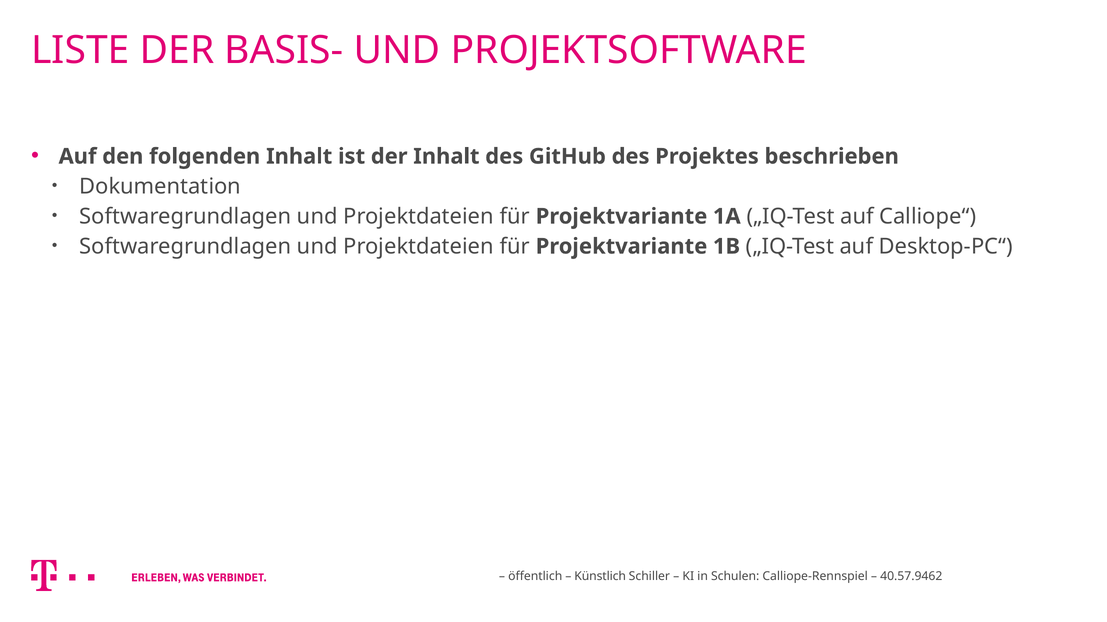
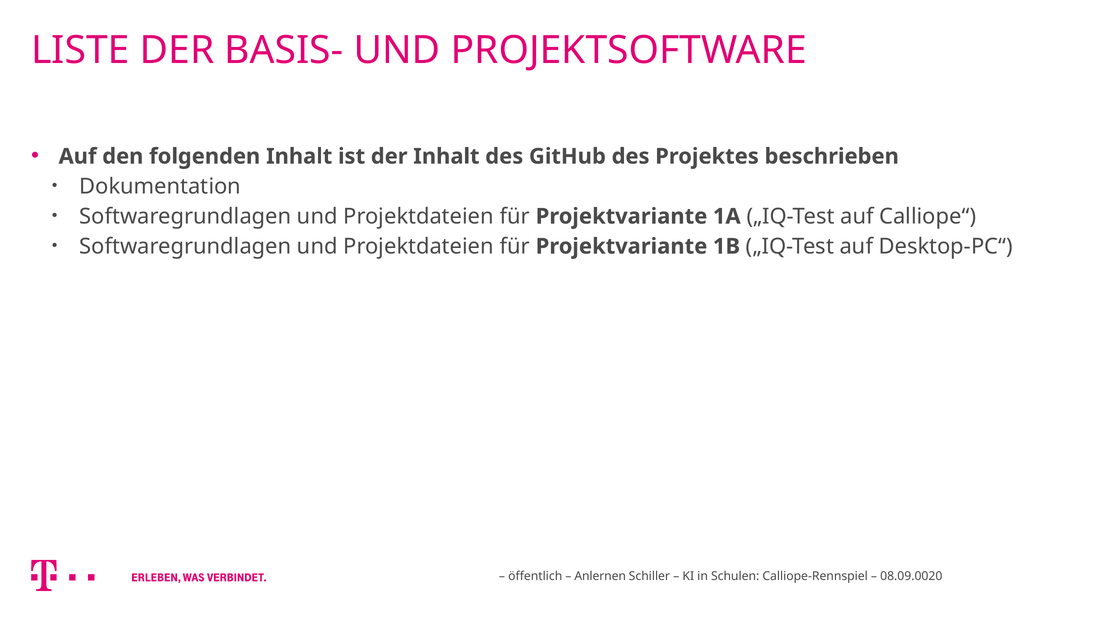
Künstlich: Künstlich -> Anlernen
40.57.9462: 40.57.9462 -> 08.09.0020
